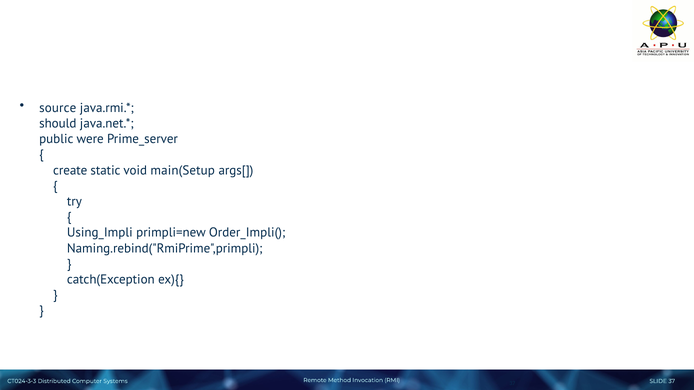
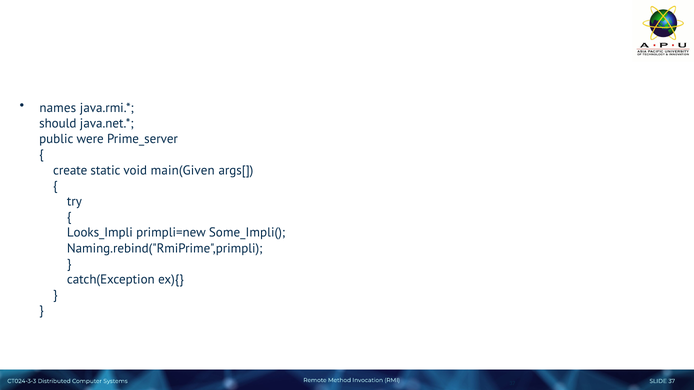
source: source -> names
main(Setup: main(Setup -> main(Given
Using_Impli: Using_Impli -> Looks_Impli
Order_Impli(: Order_Impli( -> Some_Impli(
